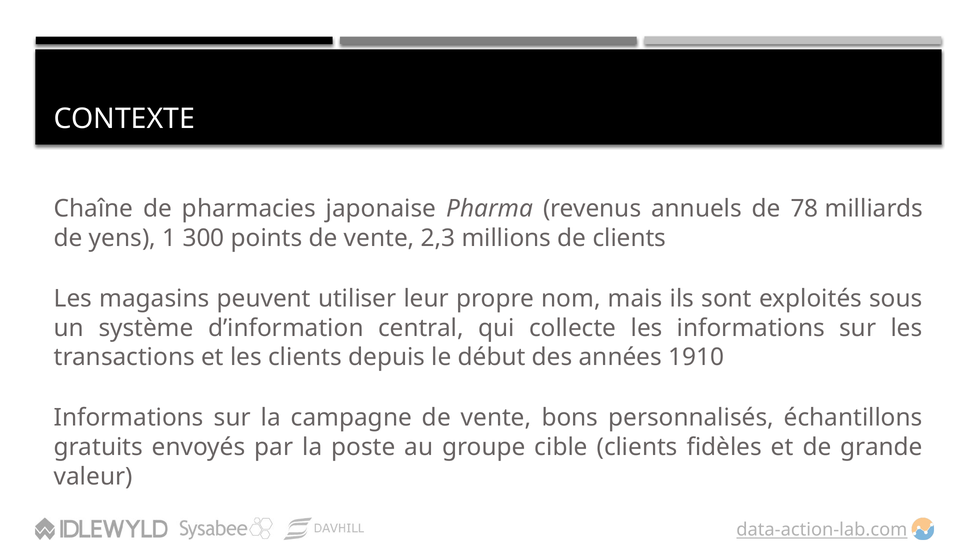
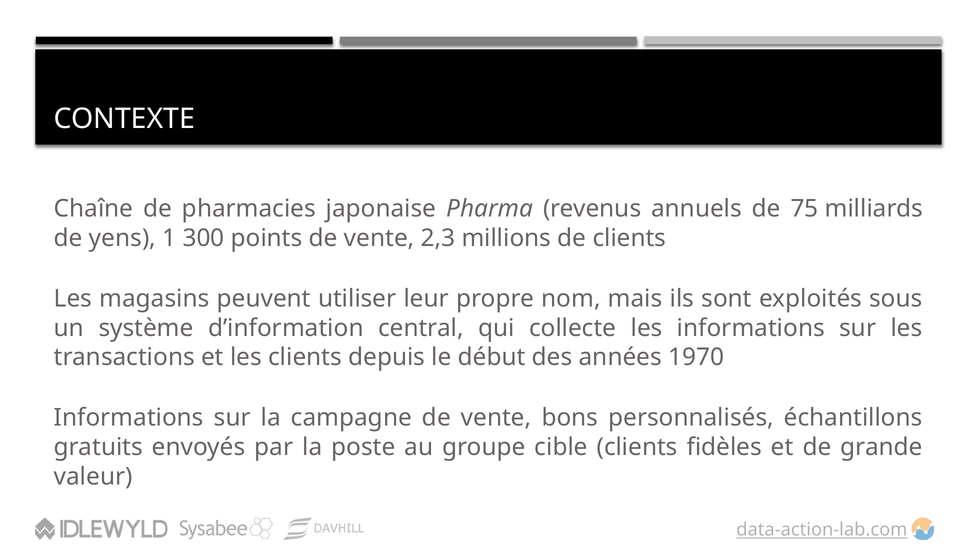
78: 78 -> 75
1910: 1910 -> 1970
